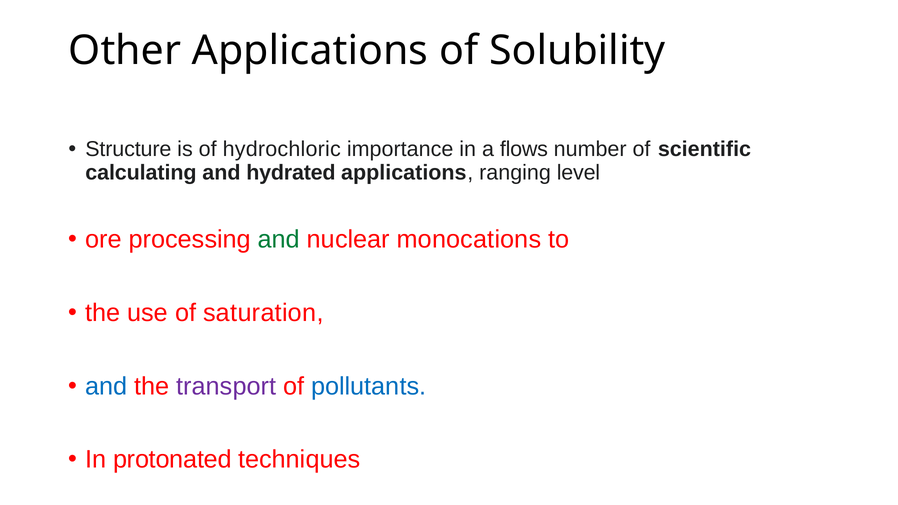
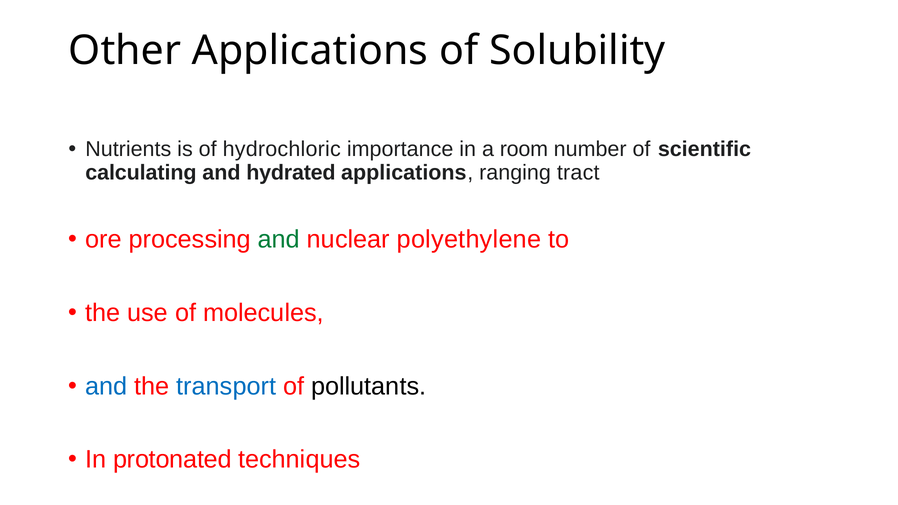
Structure: Structure -> Nutrients
flows: flows -> room
level: level -> tract
monocations: monocations -> polyethylene
saturation: saturation -> molecules
transport colour: purple -> blue
pollutants colour: blue -> black
